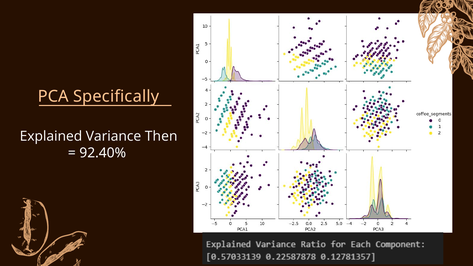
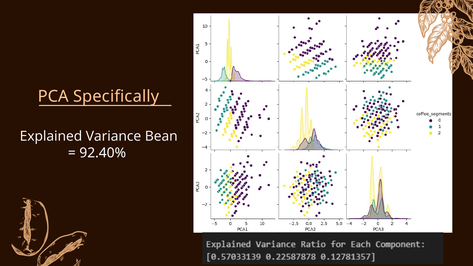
Then: Then -> Bean
